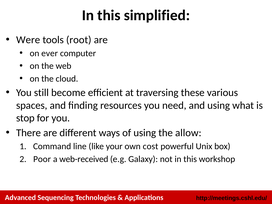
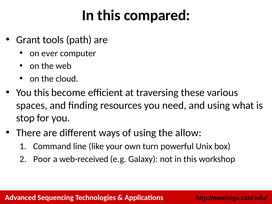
simplified: simplified -> compared
Were: Were -> Grant
root: root -> path
You still: still -> this
cost: cost -> turn
